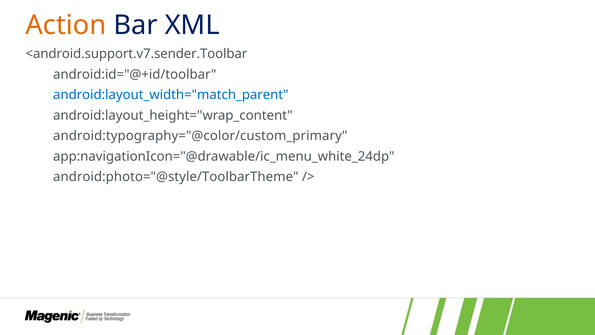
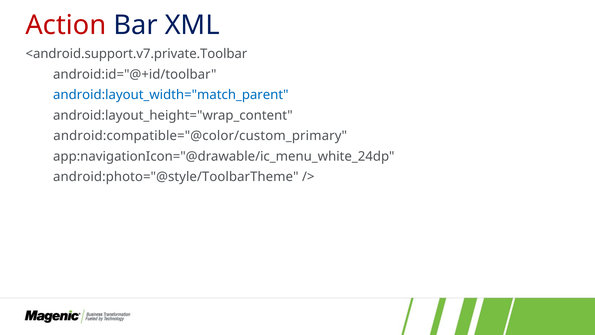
Action colour: orange -> red
<android.support.v7.sender.Toolbar: <android.support.v7.sender.Toolbar -> <android.support.v7.private.Toolbar
android:typography="@color/custom_primary: android:typography="@color/custom_primary -> android:compatible="@color/custom_primary
